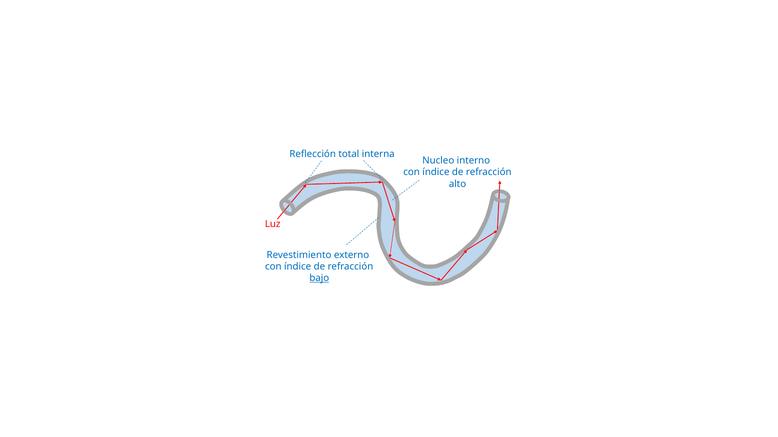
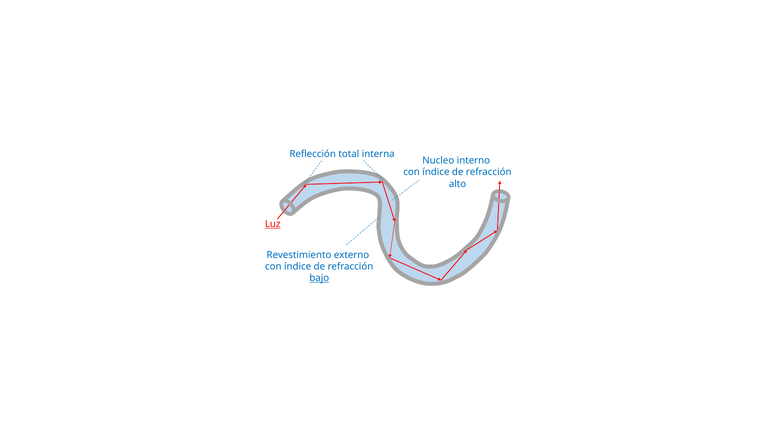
Luz underline: none -> present
